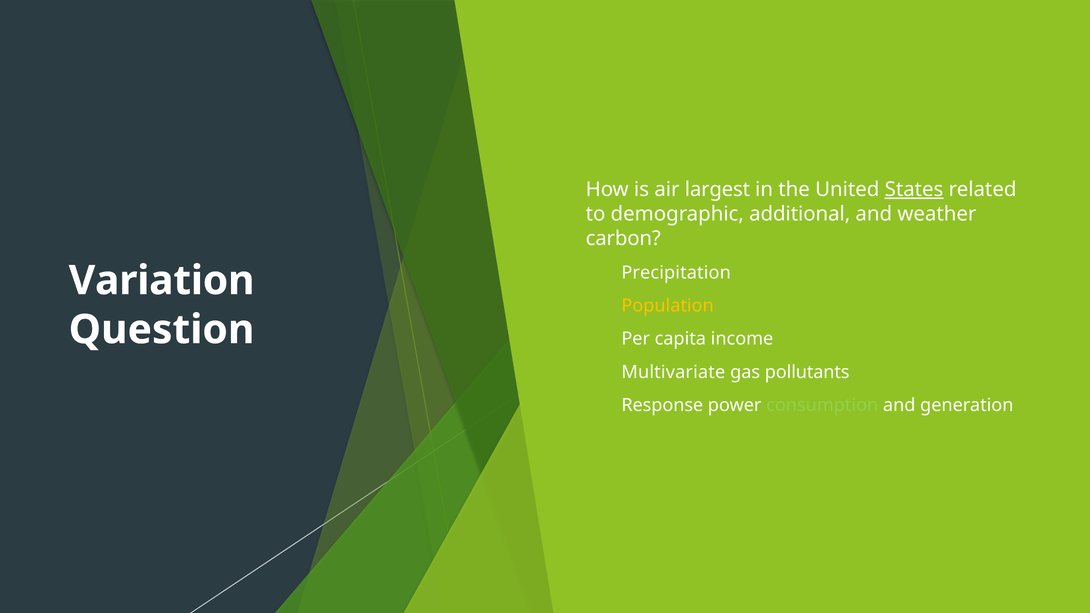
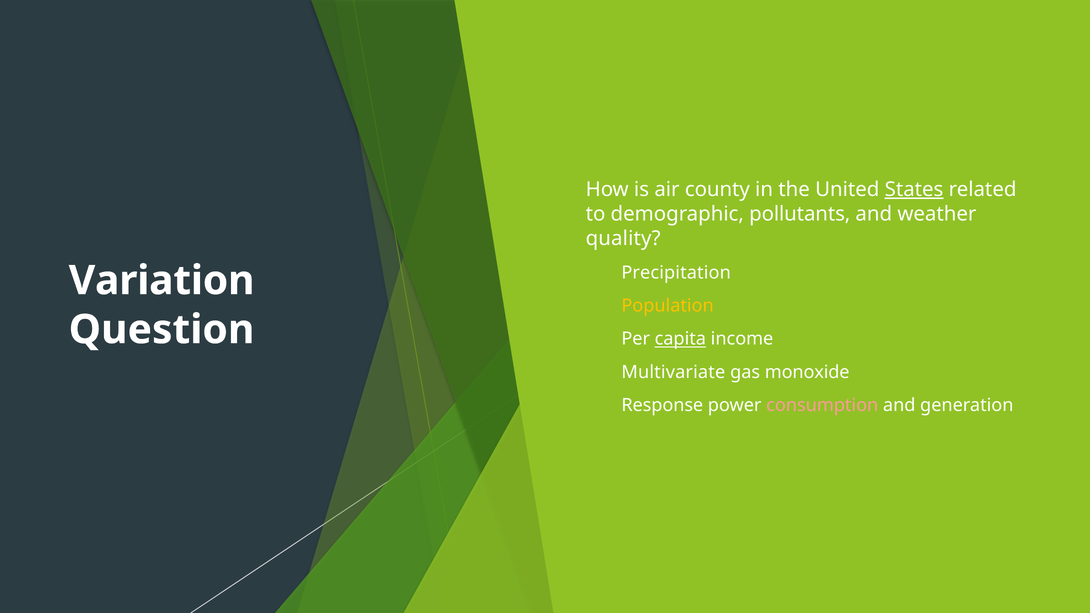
largest: largest -> county
additional: additional -> pollutants
carbon: carbon -> quality
capita underline: none -> present
pollutants: pollutants -> monoxide
consumption colour: light green -> pink
